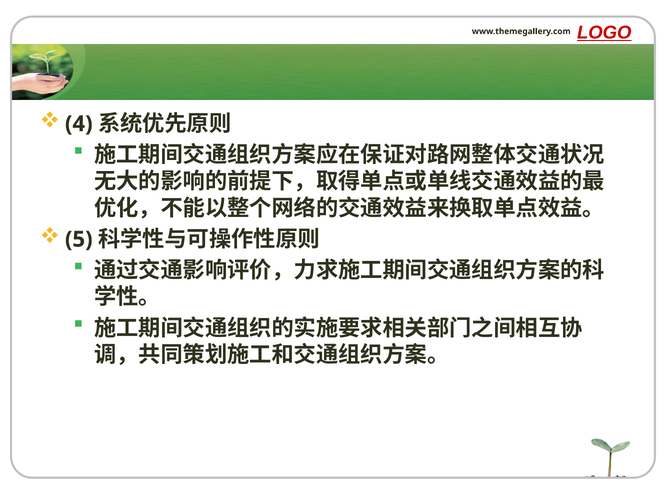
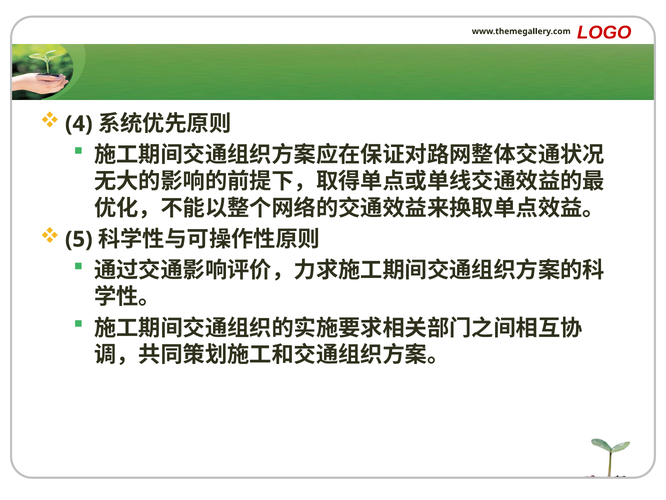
LOGO underline: present -> none
